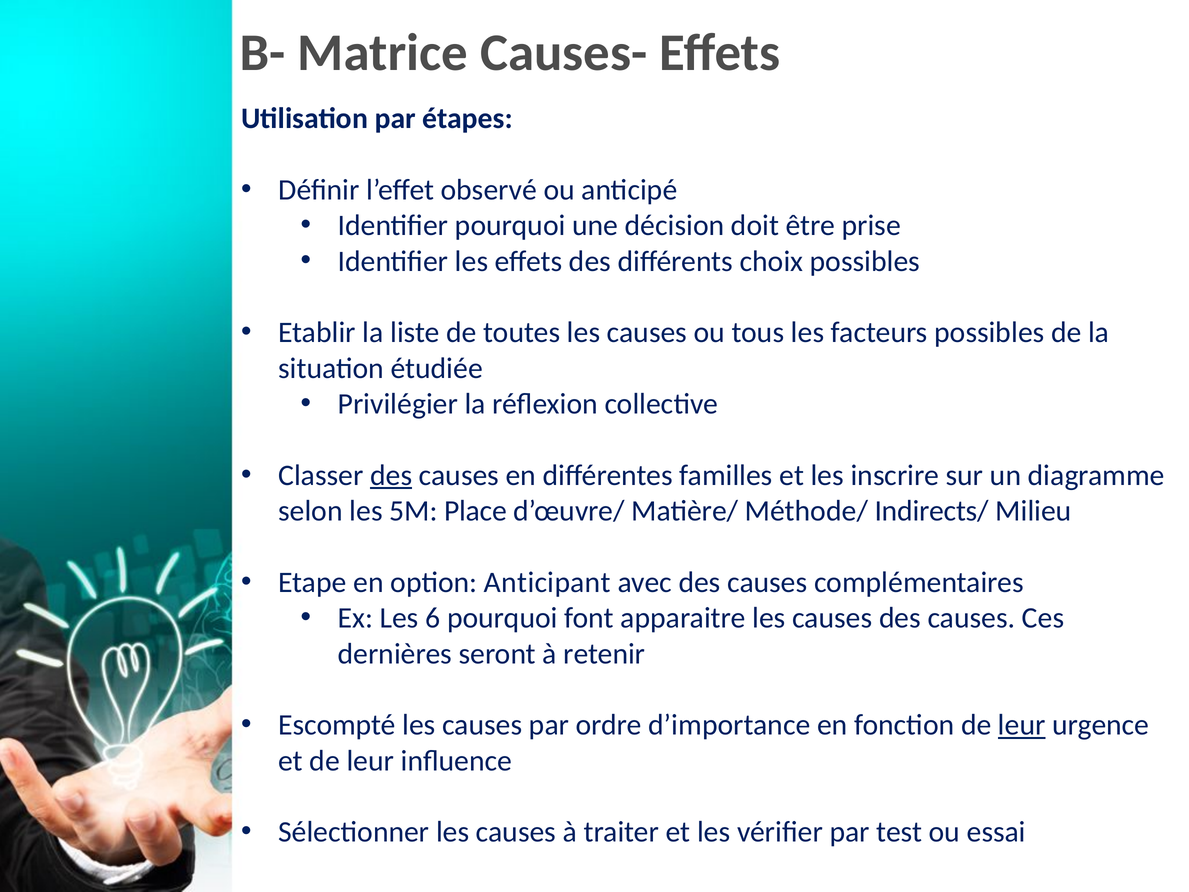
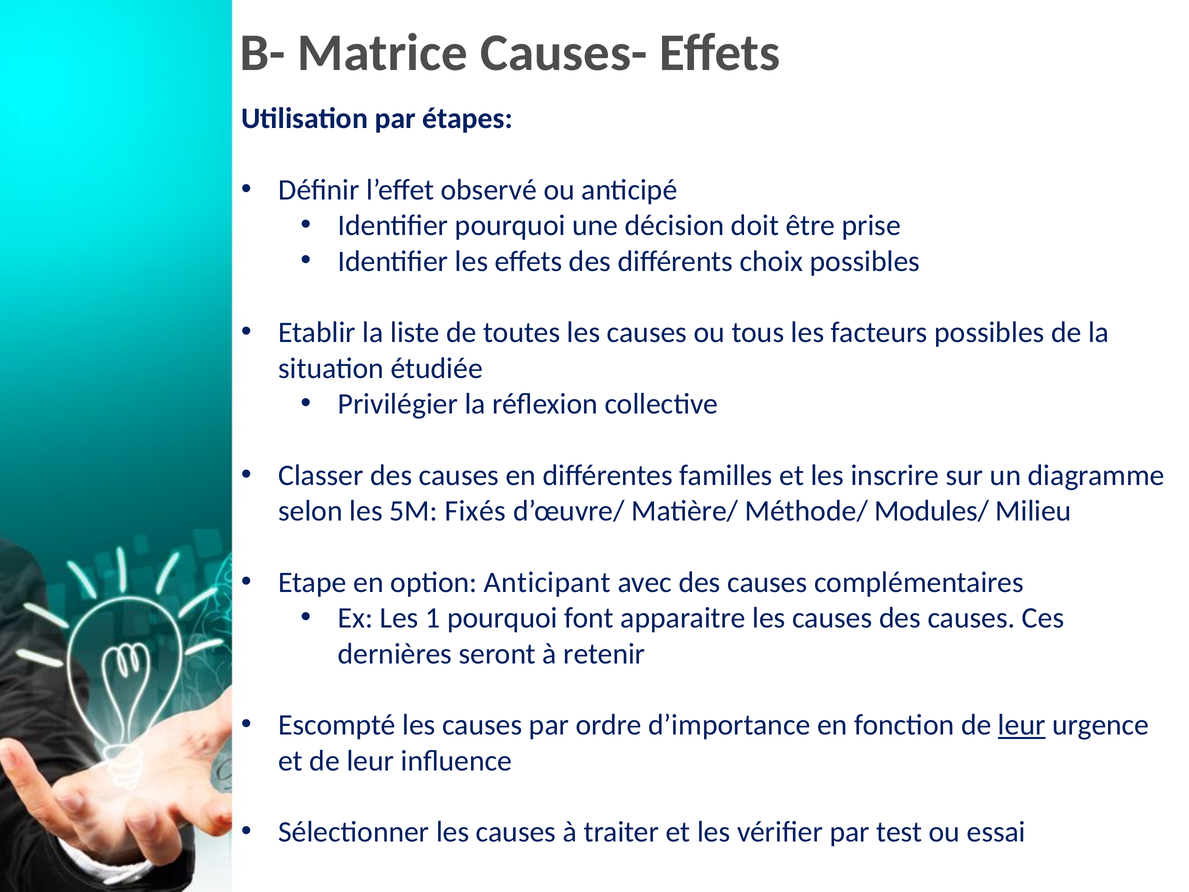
des at (391, 475) underline: present -> none
Place: Place -> Fixés
Indirects/: Indirects/ -> Modules/
6: 6 -> 1
